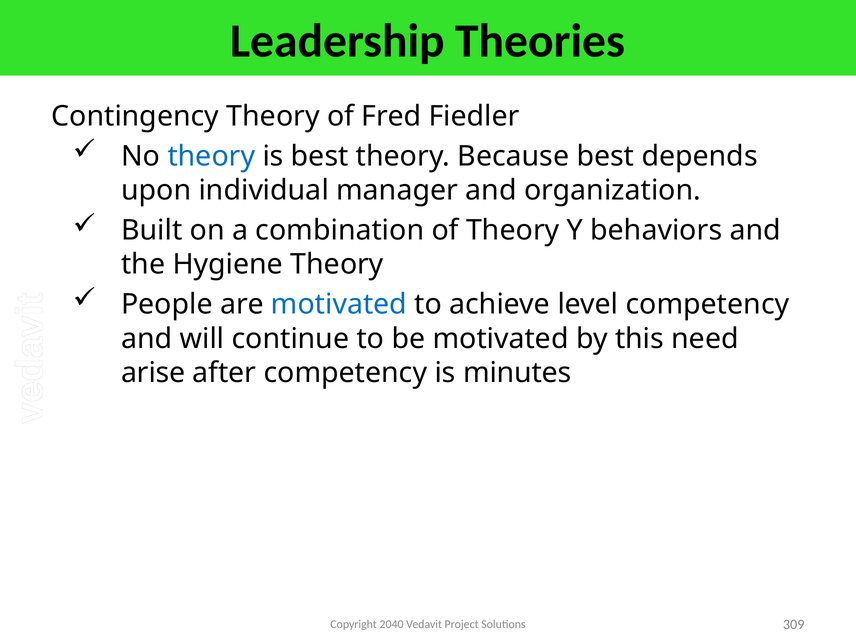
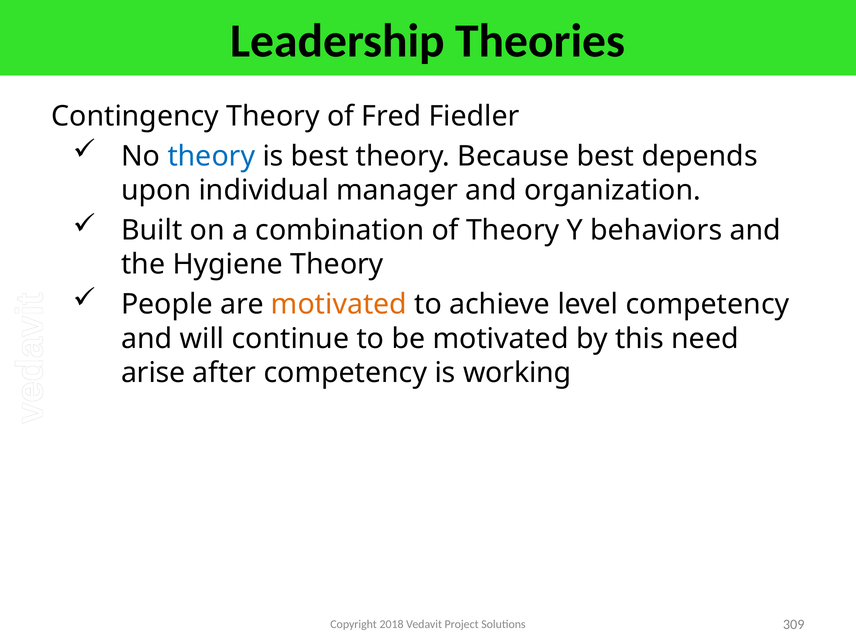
motivated at (339, 304) colour: blue -> orange
minutes: minutes -> working
2040: 2040 -> 2018
